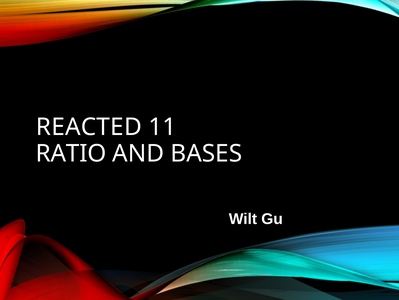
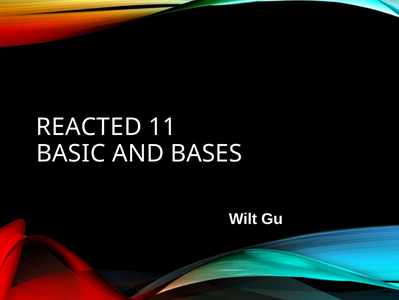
RATIO: RATIO -> BASIC
